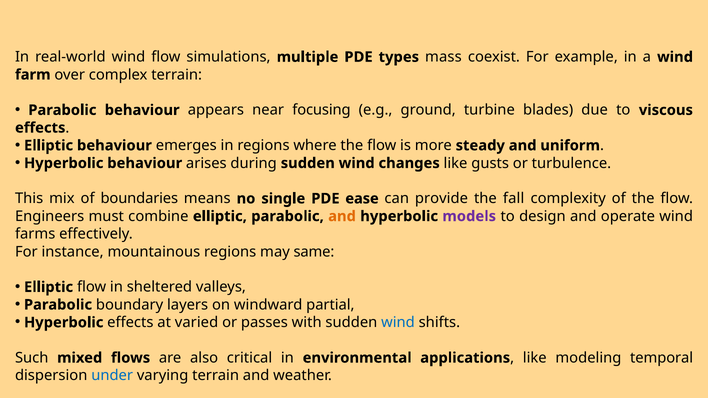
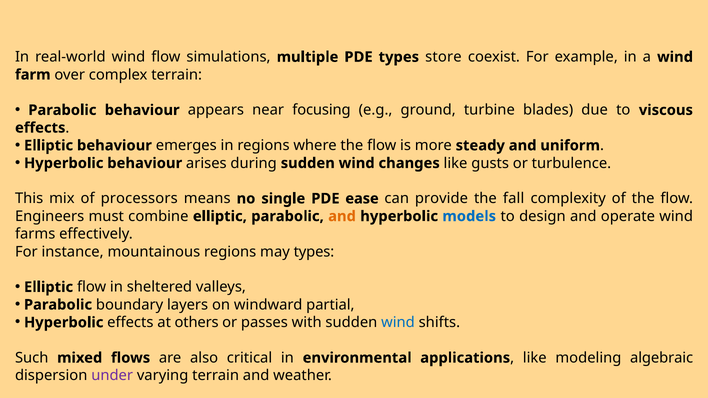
mass: mass -> store
boundaries: boundaries -> processors
models colour: purple -> blue
may same: same -> types
varied: varied -> others
temporal: temporal -> algebraic
under colour: blue -> purple
